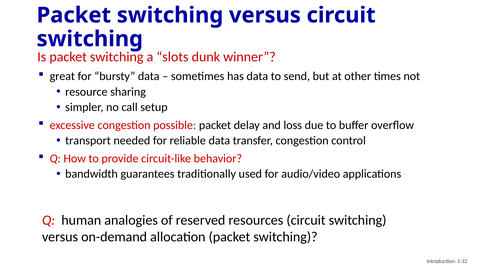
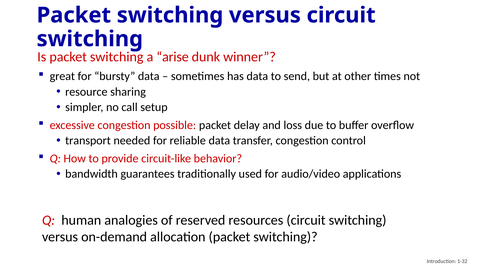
slots: slots -> arise
